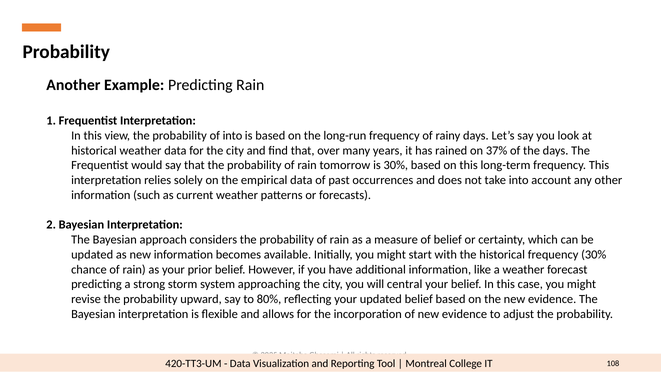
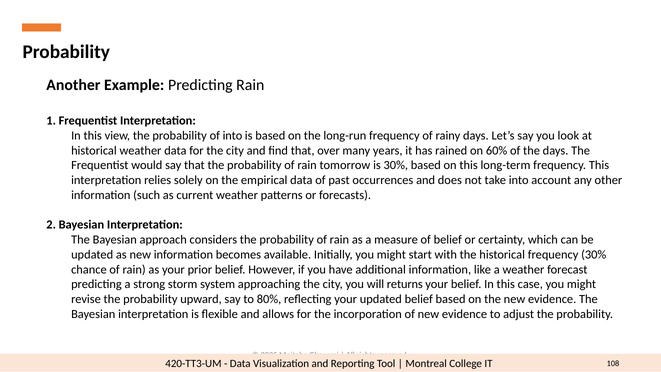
37%: 37% -> 60%
central: central -> returns
